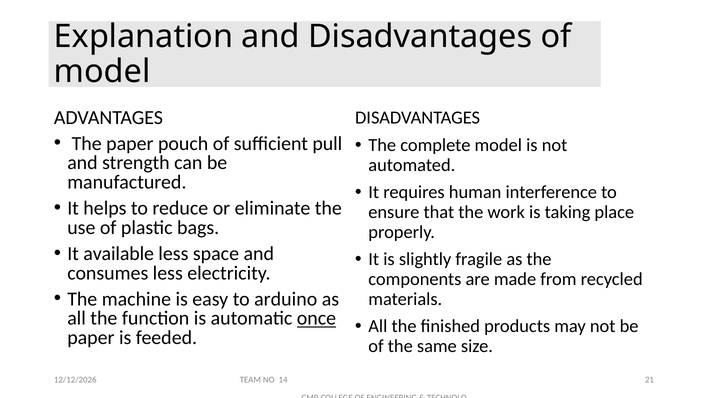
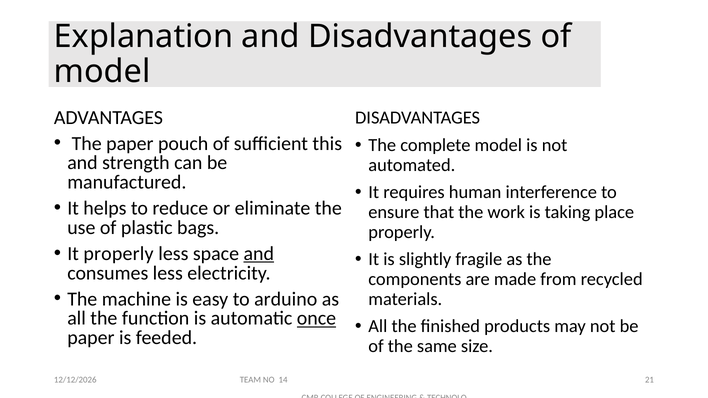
pull: pull -> this
It available: available -> properly
and at (259, 254) underline: none -> present
